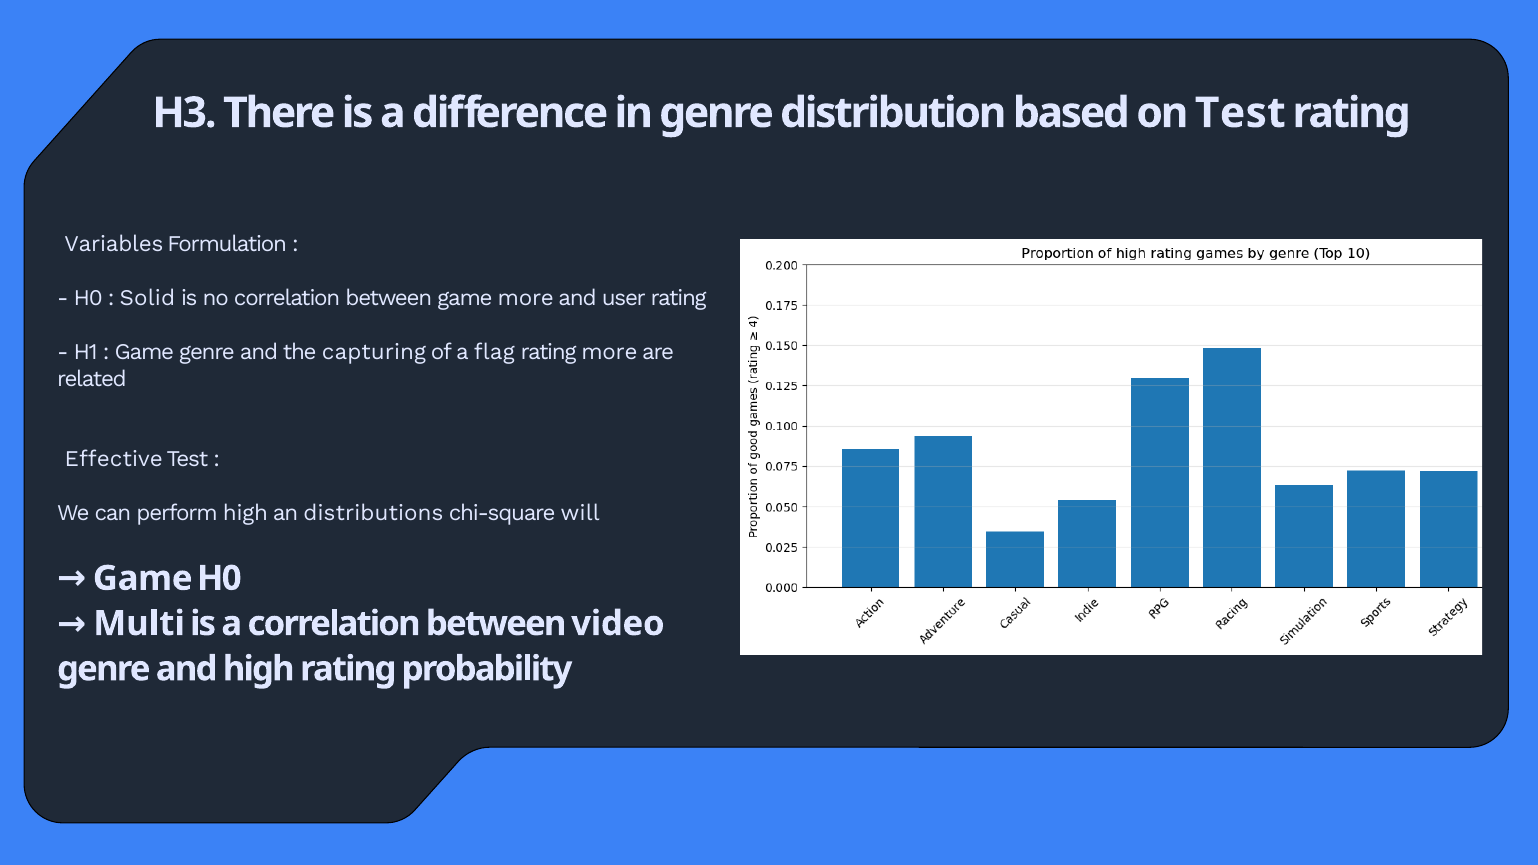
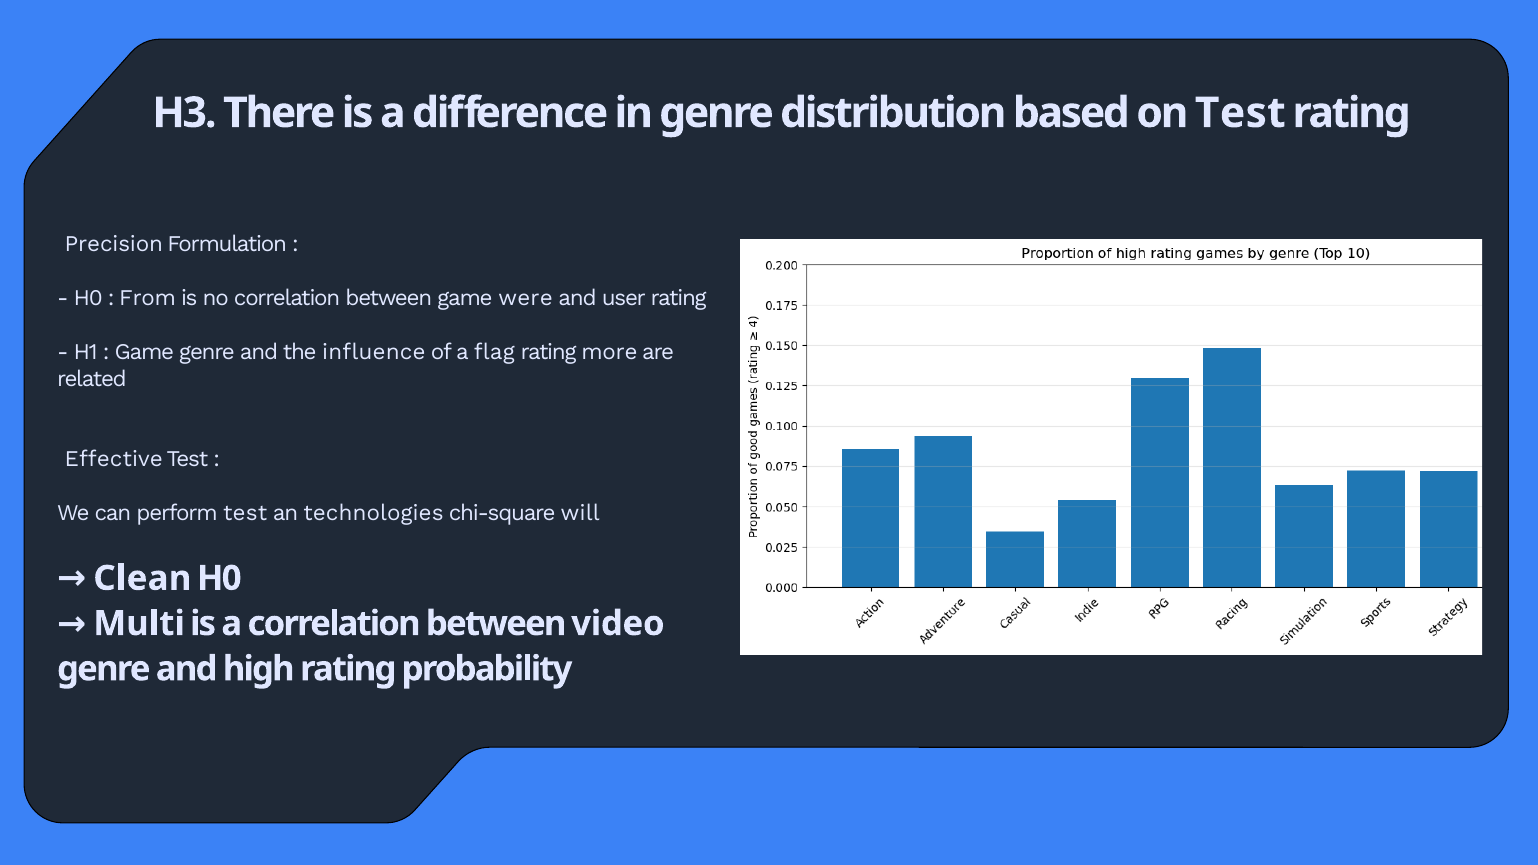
Variables: Variables -> Precision
Solid: Solid -> From
game more: more -> were
capturing: capturing -> influence
perform high: high -> test
distributions: distributions -> technologies
Game at (143, 578): Game -> Clean
